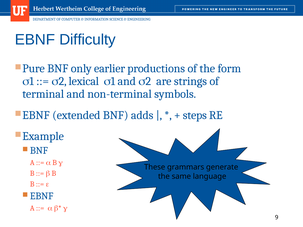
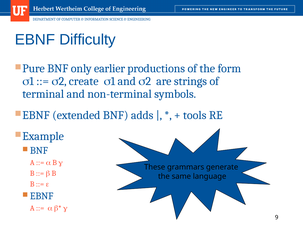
lexical: lexical -> create
steps: steps -> tools
